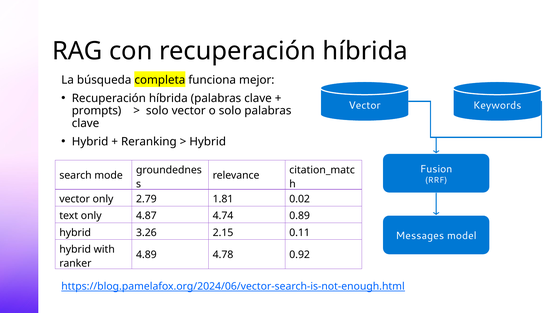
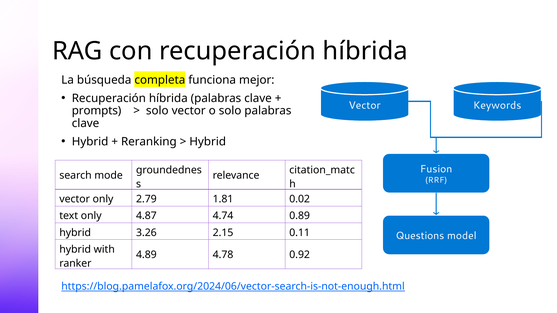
Messages: Messages -> Questions
